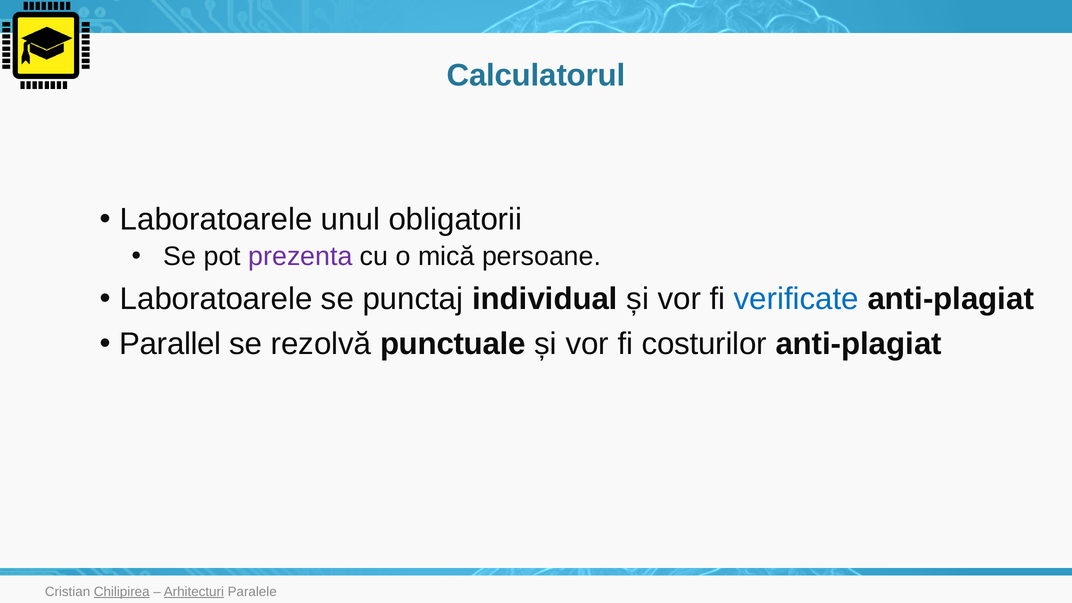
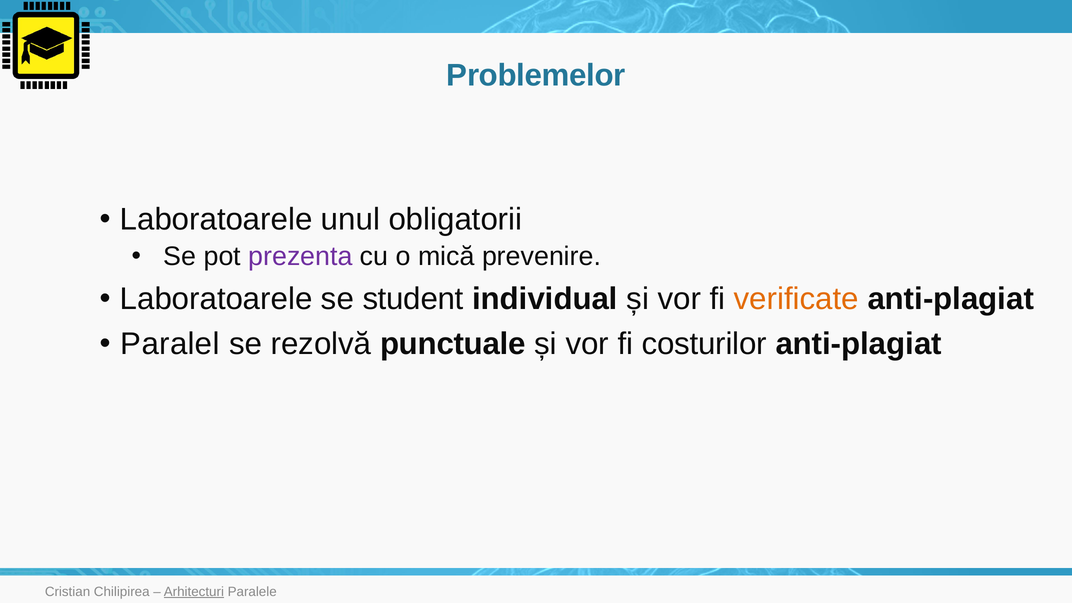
Calculatorul: Calculatorul -> Problemelor
persoane: persoane -> prevenire
punctaj: punctaj -> student
verificate colour: blue -> orange
Parallel: Parallel -> Paralel
Chilipirea underline: present -> none
